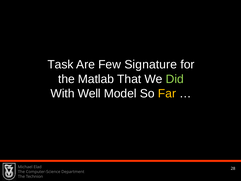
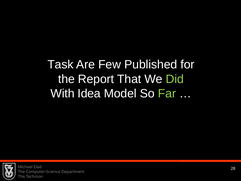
Signature: Signature -> Published
Matlab: Matlab -> Report
Well: Well -> Idea
Far colour: yellow -> light green
